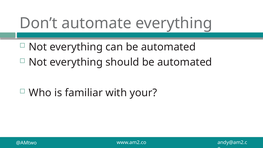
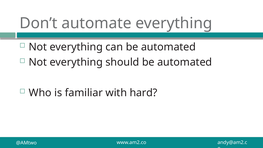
your: your -> hard
